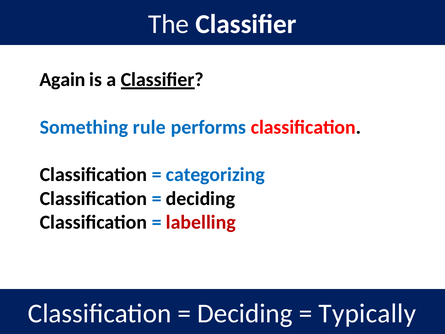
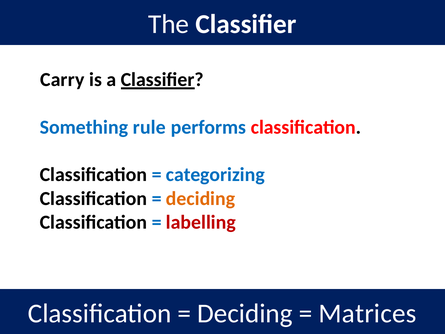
Again: Again -> Carry
deciding at (201, 198) colour: black -> orange
Typically: Typically -> Matrices
